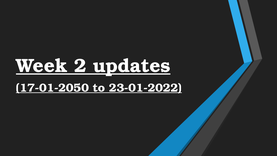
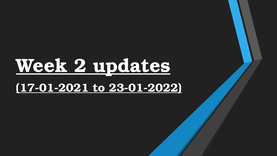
17-01-2050: 17-01-2050 -> 17-01-2021
